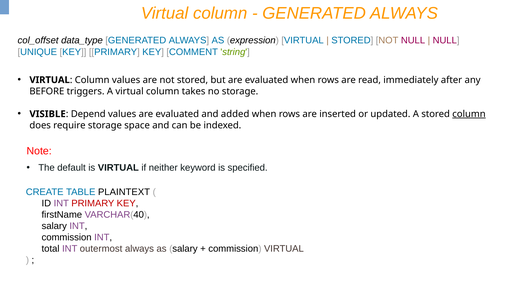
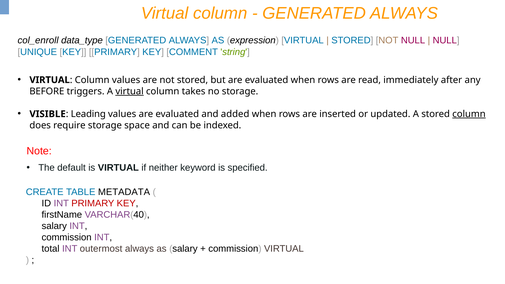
col_offset: col_offset -> col_enroll
virtual at (130, 91) underline: none -> present
Depend: Depend -> Leading
PLAINTEXT: PLAINTEXT -> METADATA
